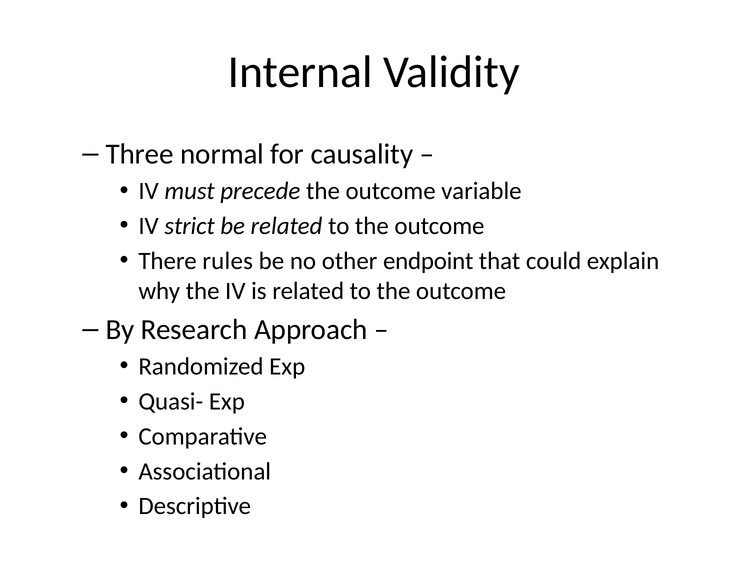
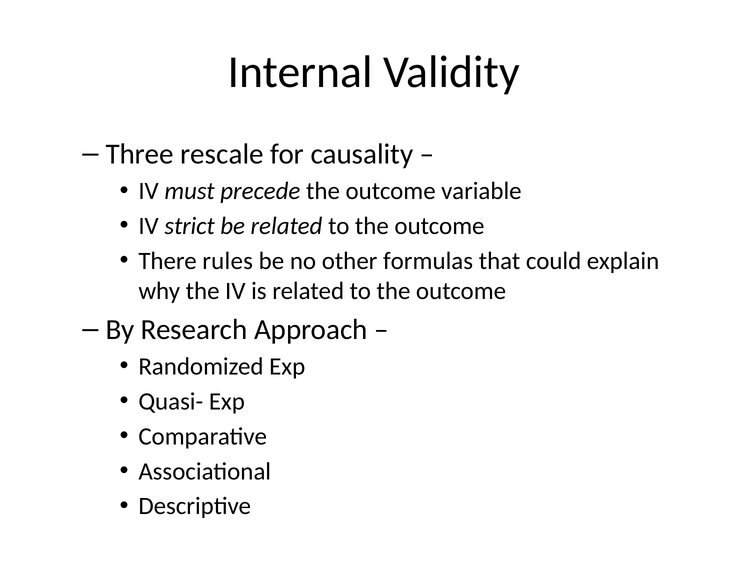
normal: normal -> rescale
endpoint: endpoint -> formulas
